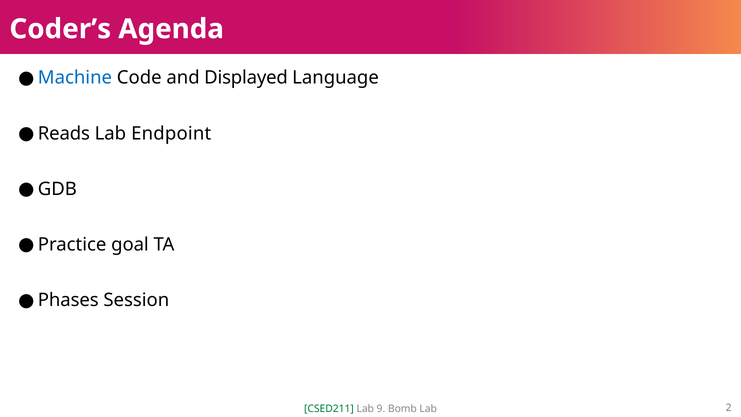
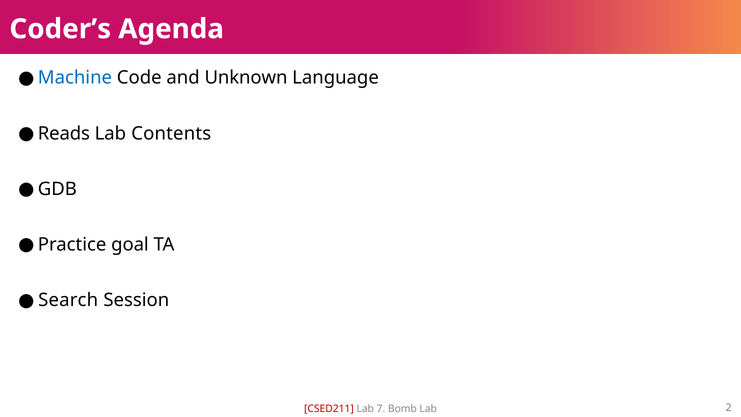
Displayed: Displayed -> Unknown
Endpoint: Endpoint -> Contents
Phases: Phases -> Search
CSED211 colour: green -> red
9: 9 -> 7
